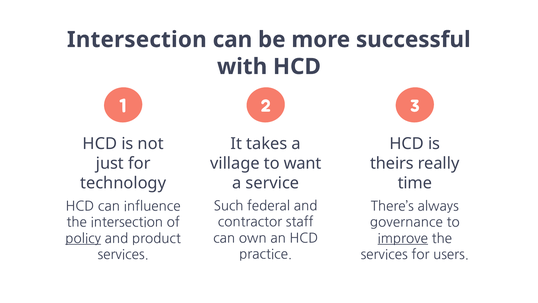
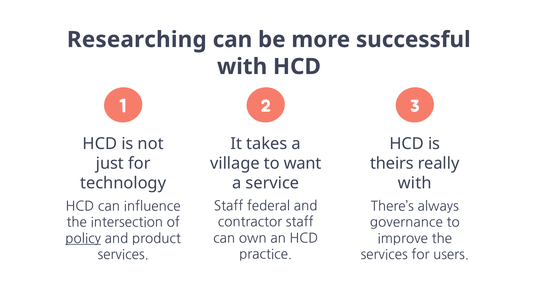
Intersection at (137, 40): Intersection -> Researching
time at (415, 183): time -> with
Such at (229, 206): Such -> Staff
improve underline: present -> none
